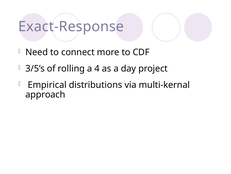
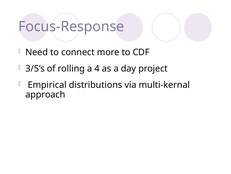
Exact-Response: Exact-Response -> Focus-Response
